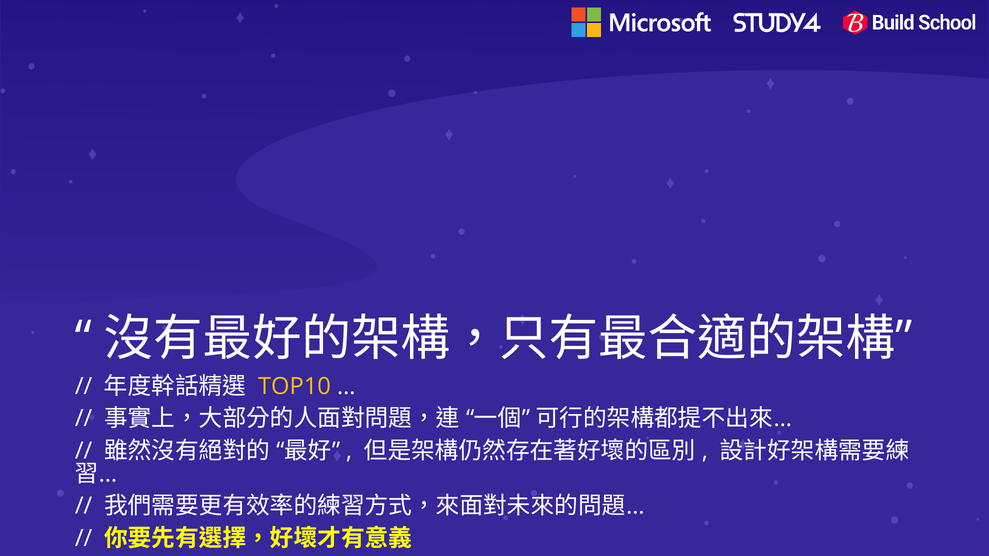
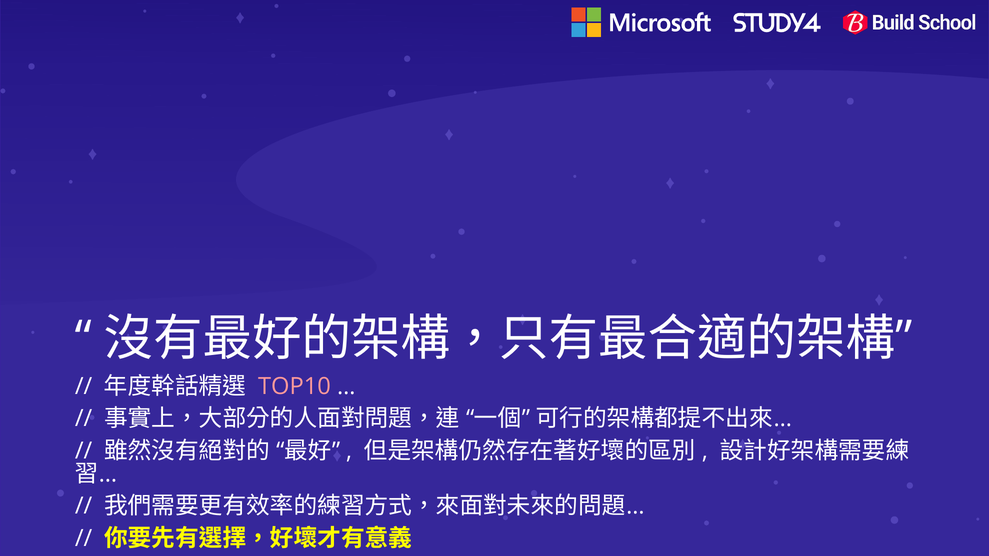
TOP10 colour: yellow -> pink
